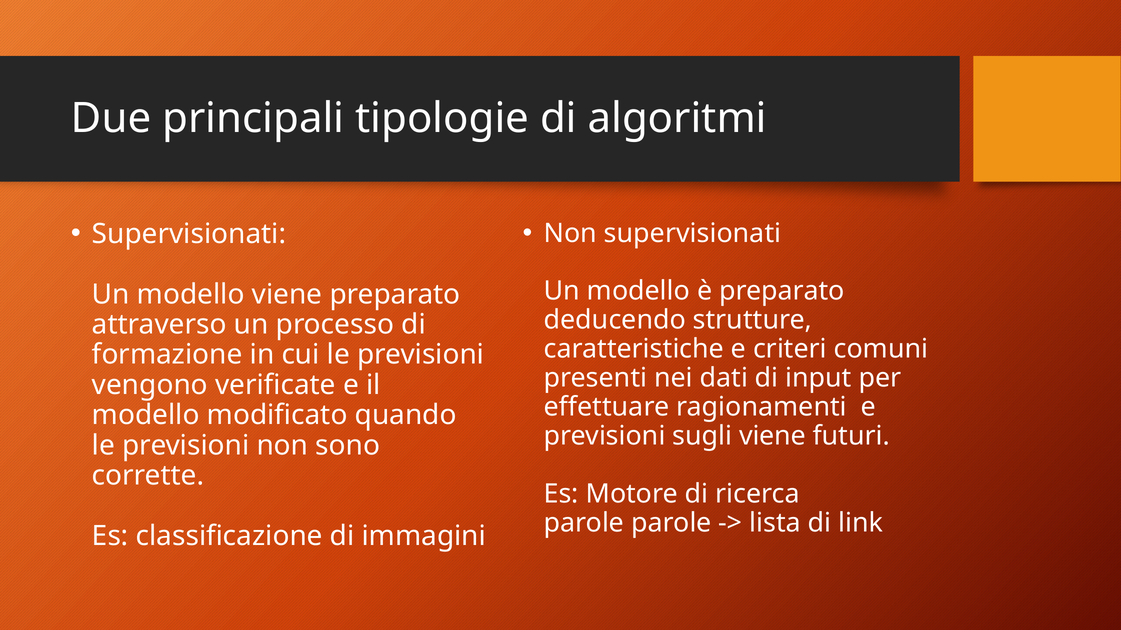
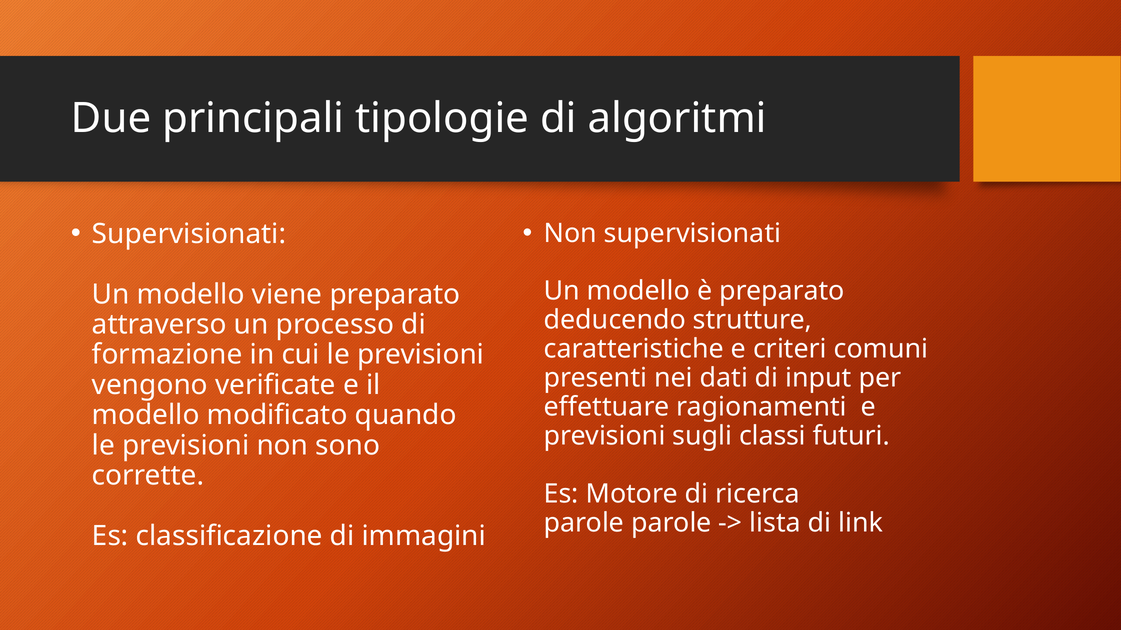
sugli viene: viene -> classi
